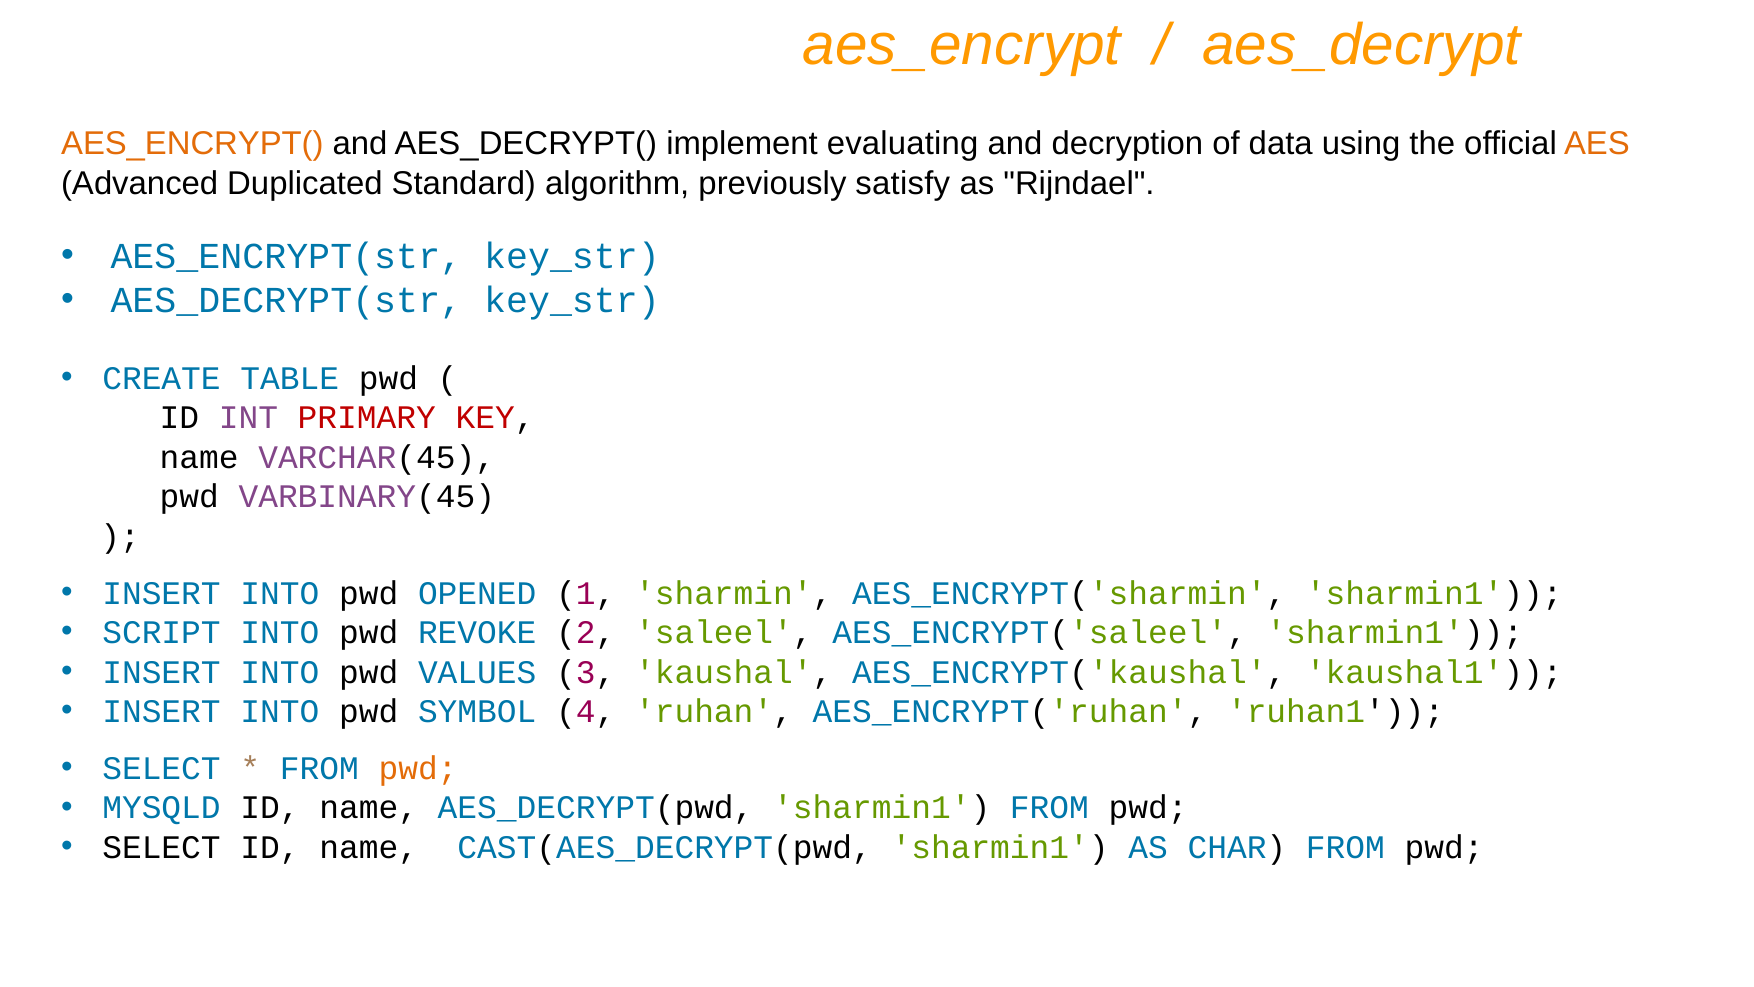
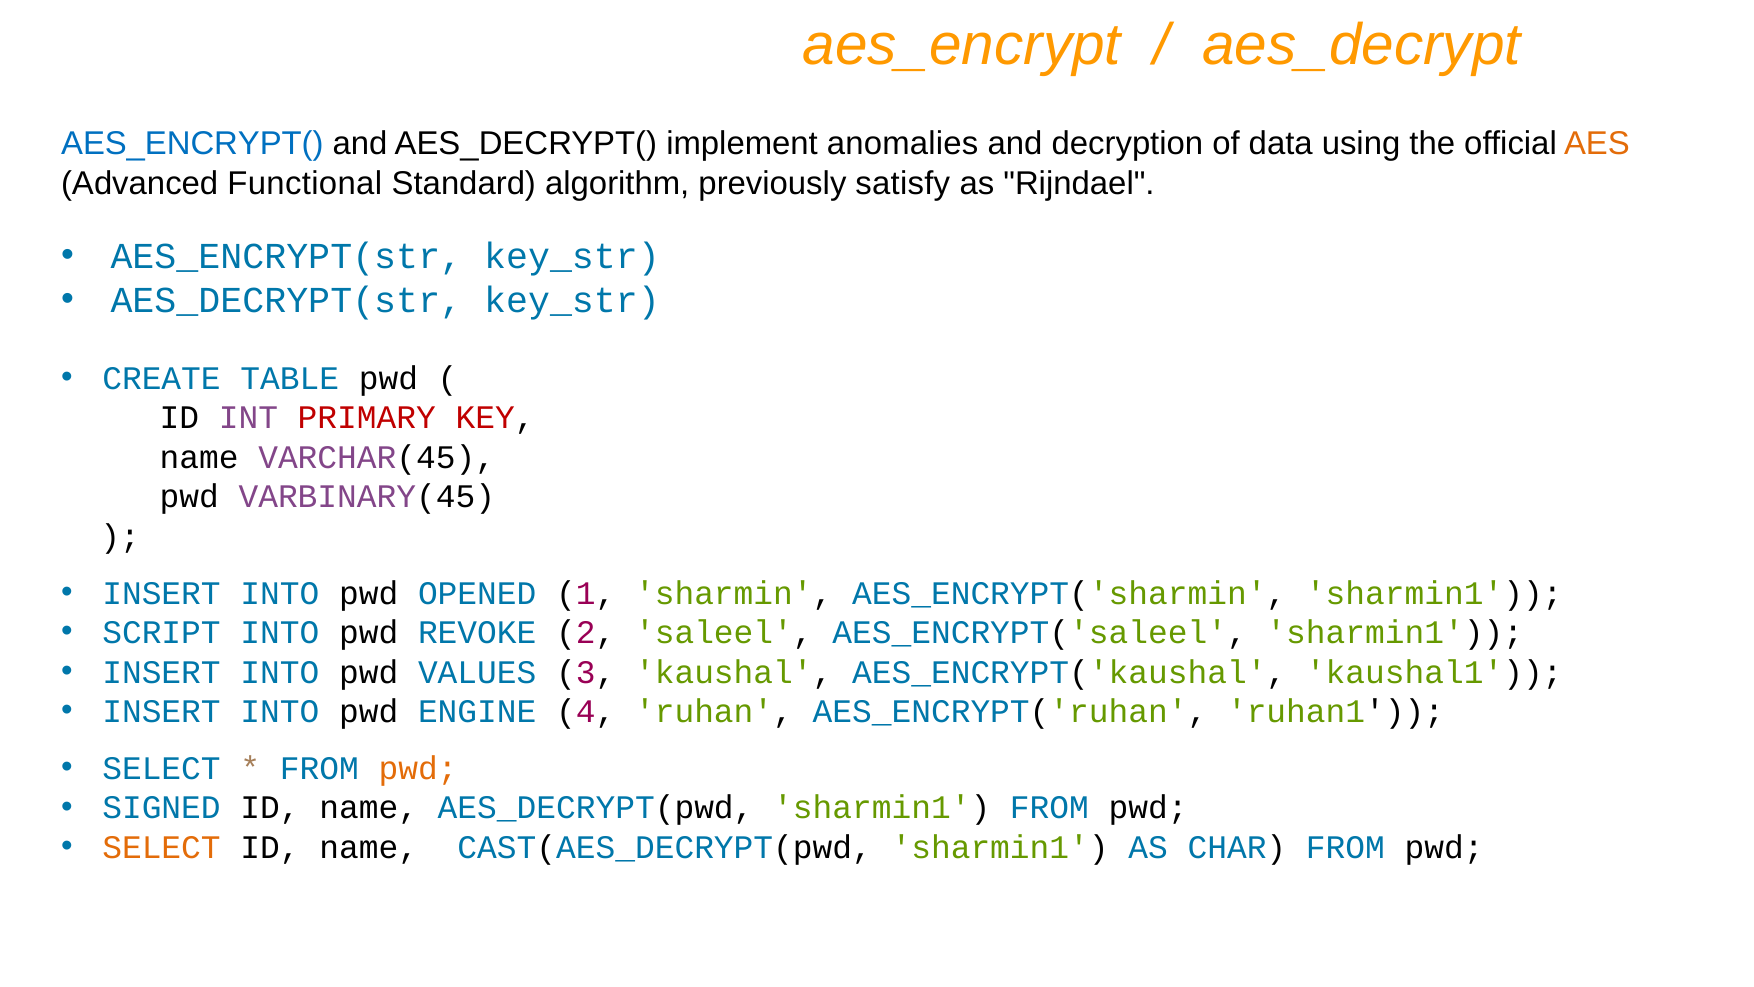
AES_ENCRYPT( colour: orange -> blue
evaluating: evaluating -> anomalies
Duplicated: Duplicated -> Functional
SYMBOL: SYMBOL -> ENGINE
MYSQLD: MYSQLD -> SIGNED
SELECT at (161, 847) colour: black -> orange
